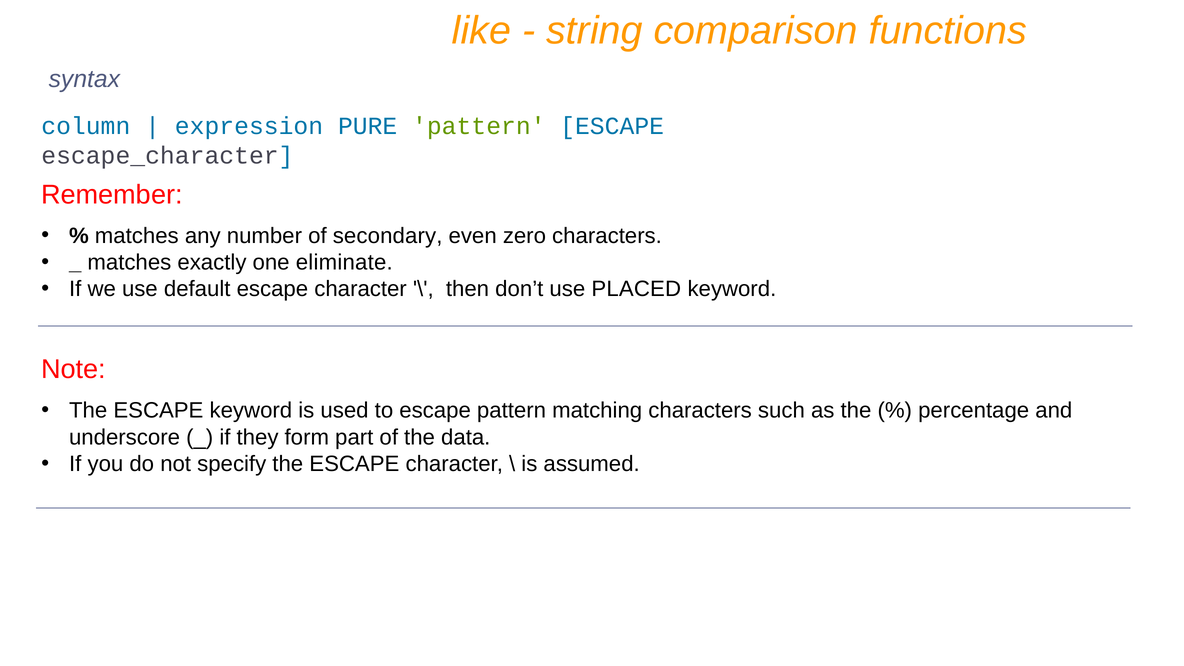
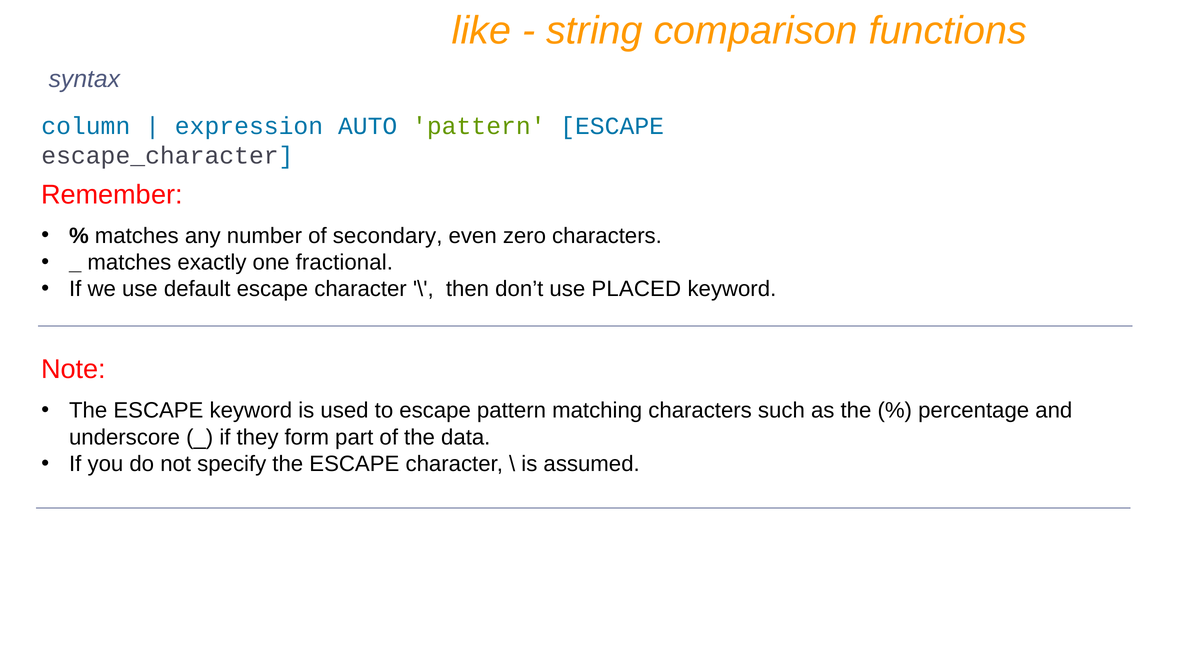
PURE: PURE -> AUTO
eliminate: eliminate -> fractional
